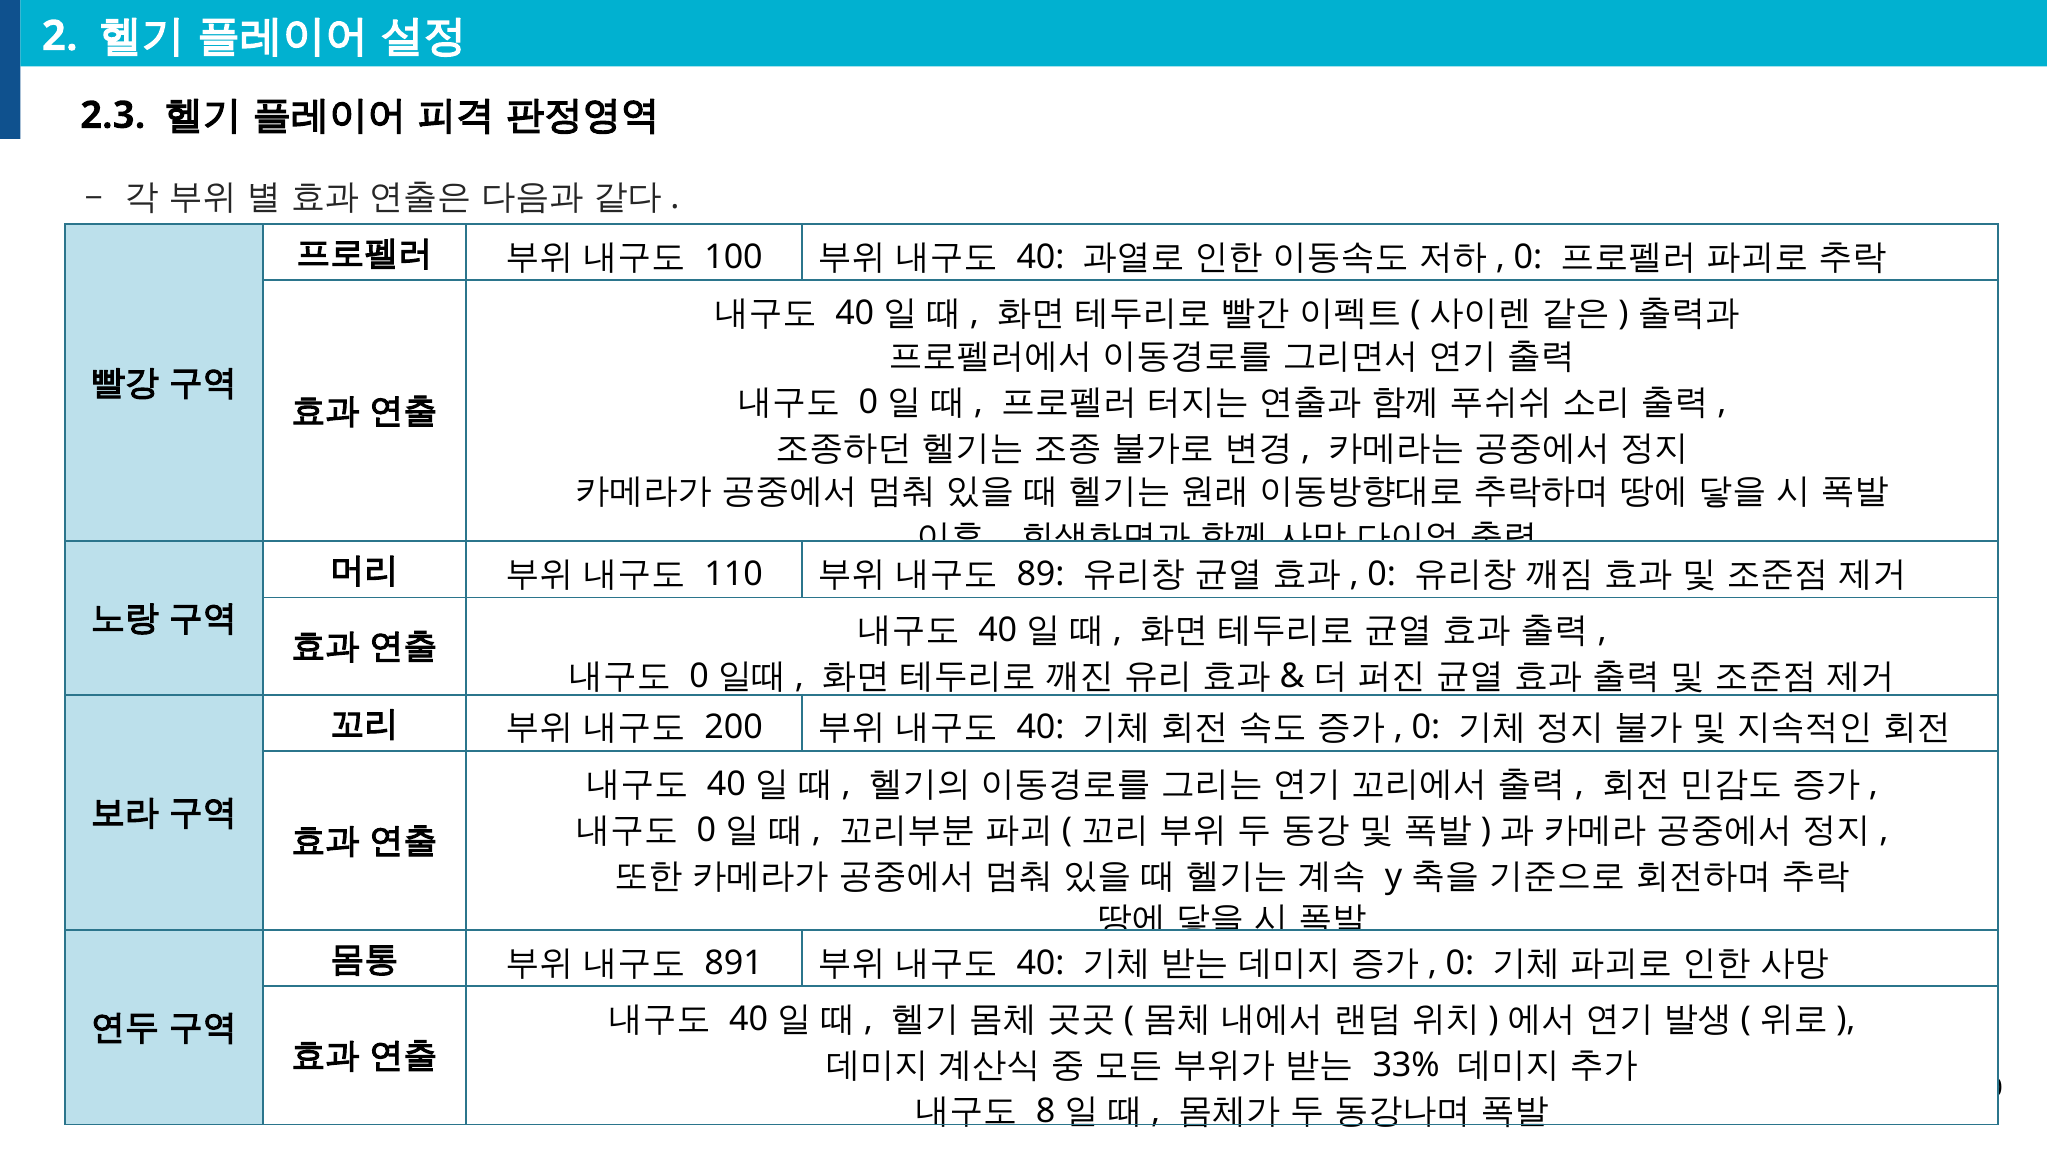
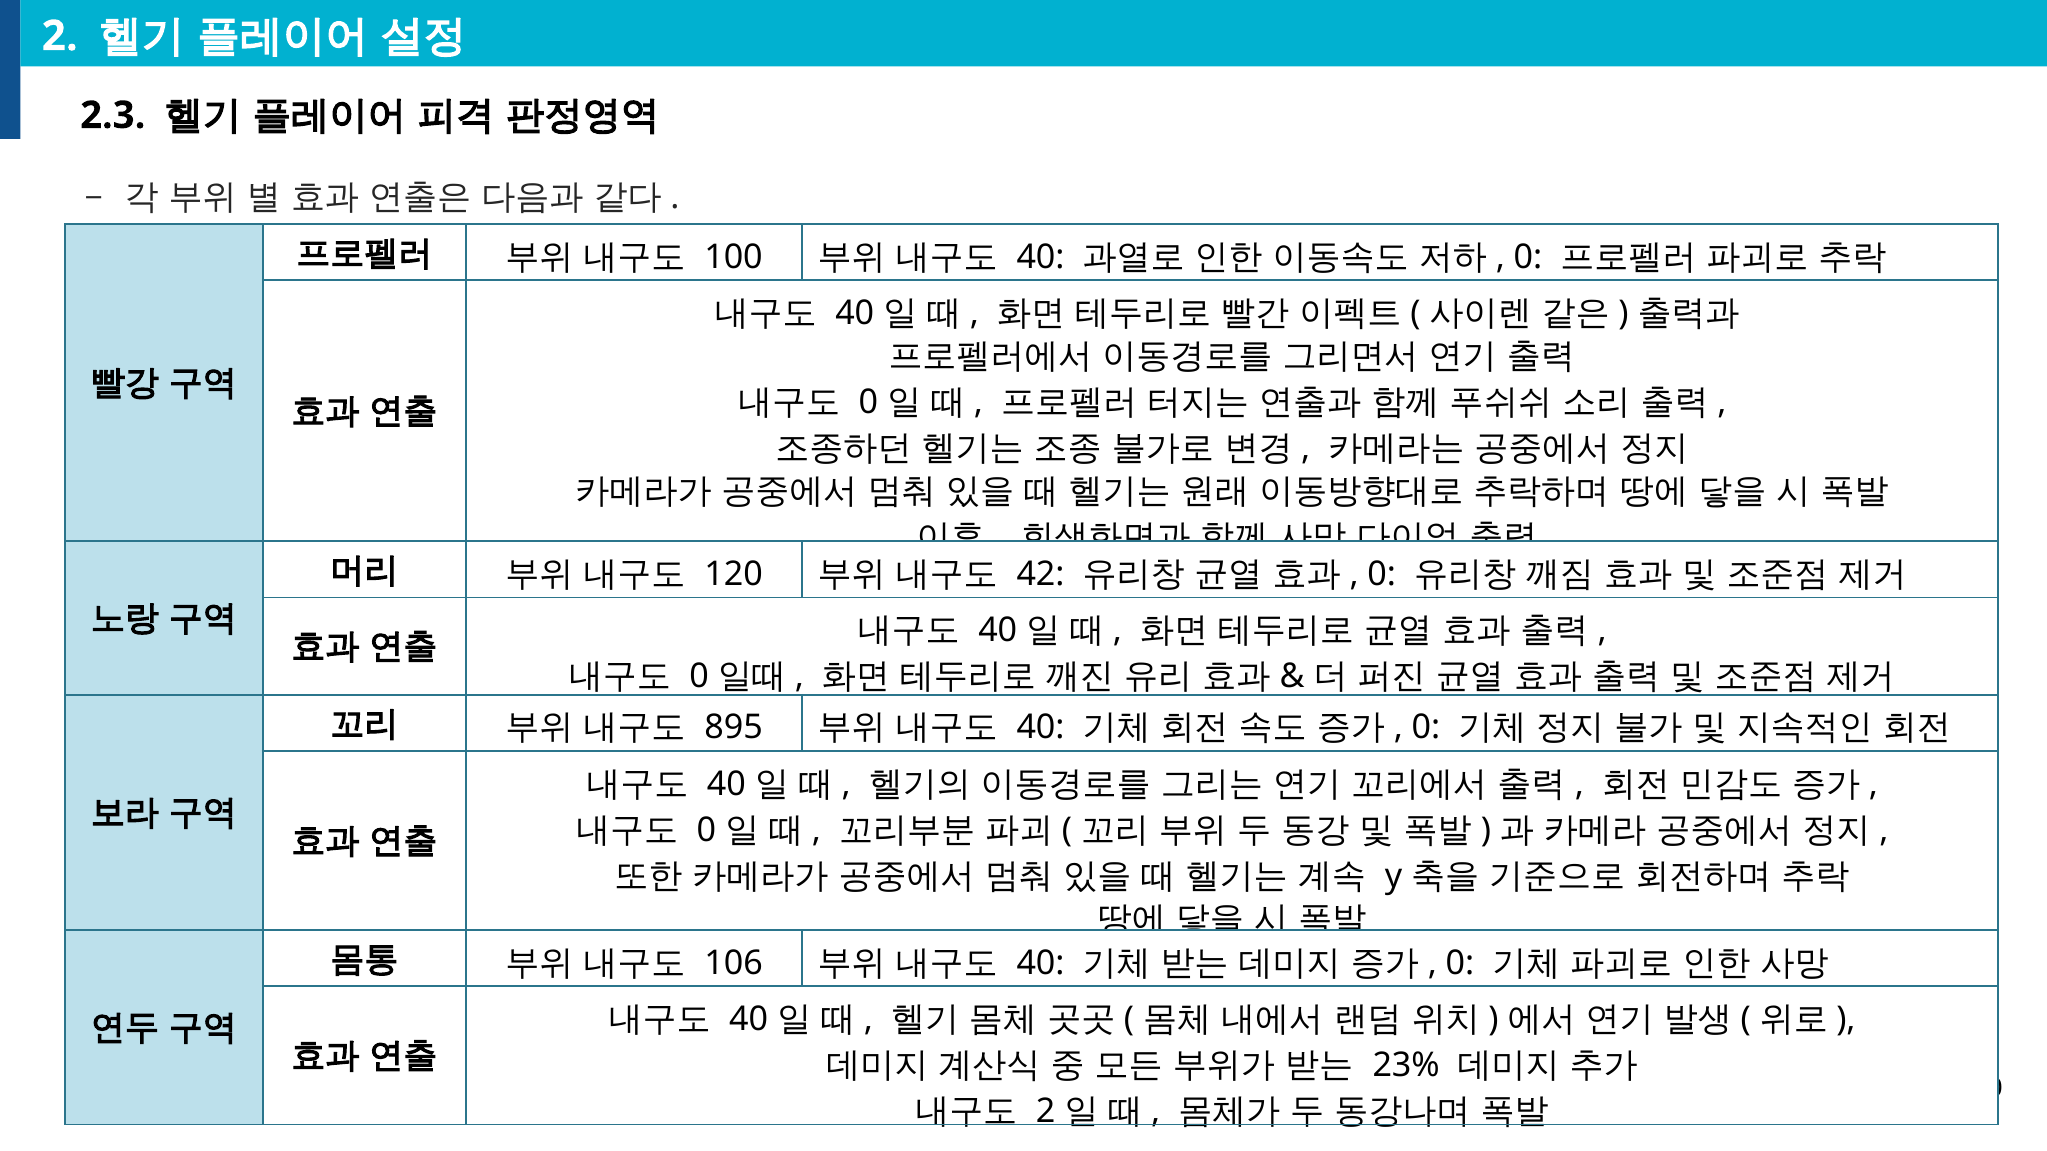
110: 110 -> 120
89: 89 -> 42
200: 200 -> 895
891: 891 -> 106
33%: 33% -> 23%
8 at (1046, 1112): 8 -> 2
